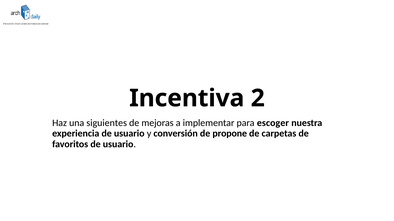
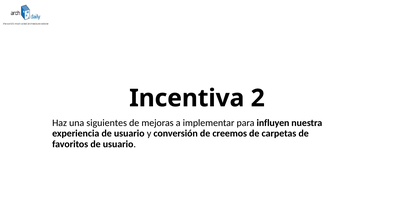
escoger: escoger -> influyen
propone: propone -> creemos
